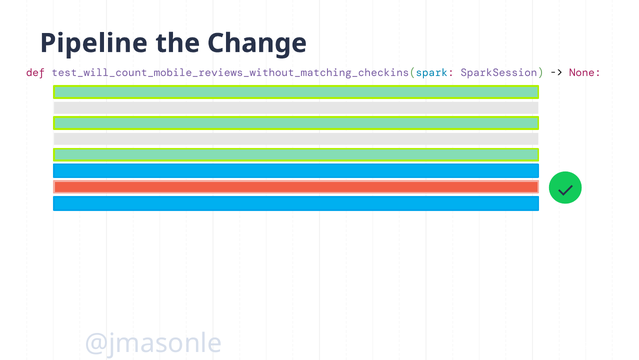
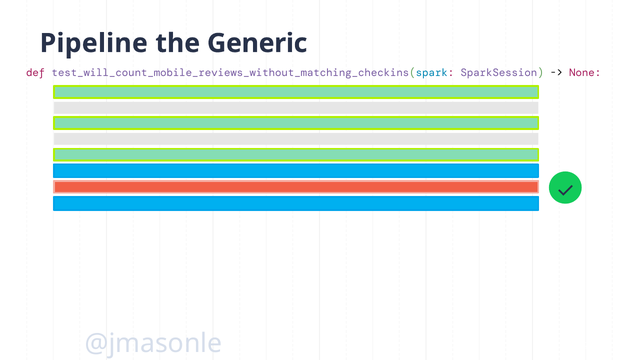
Change: Change -> Generic
